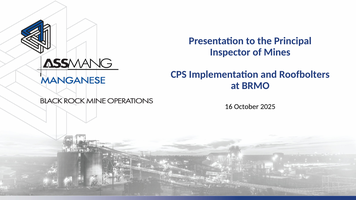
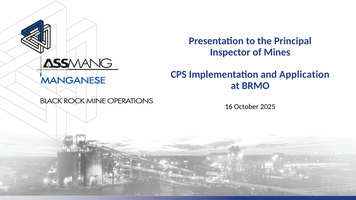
Roofbolters: Roofbolters -> Application
